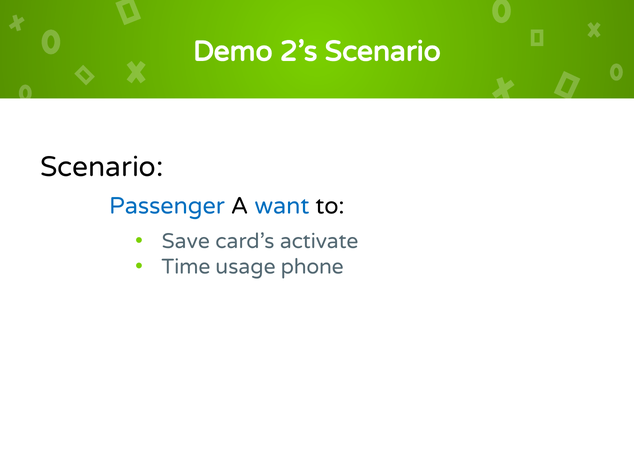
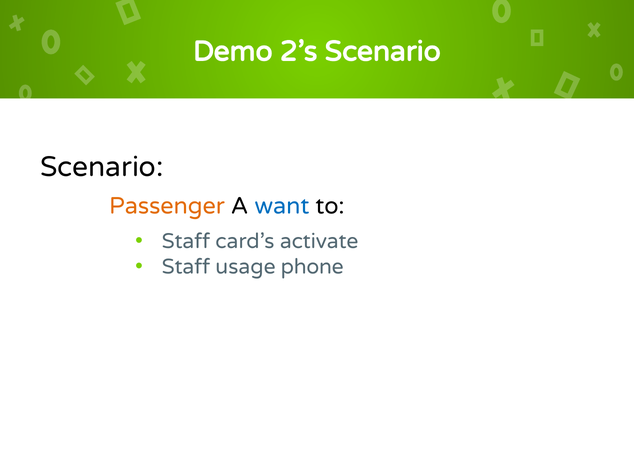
Passenger colour: blue -> orange
Save at (186, 241): Save -> Staff
Time at (186, 267): Time -> Staff
